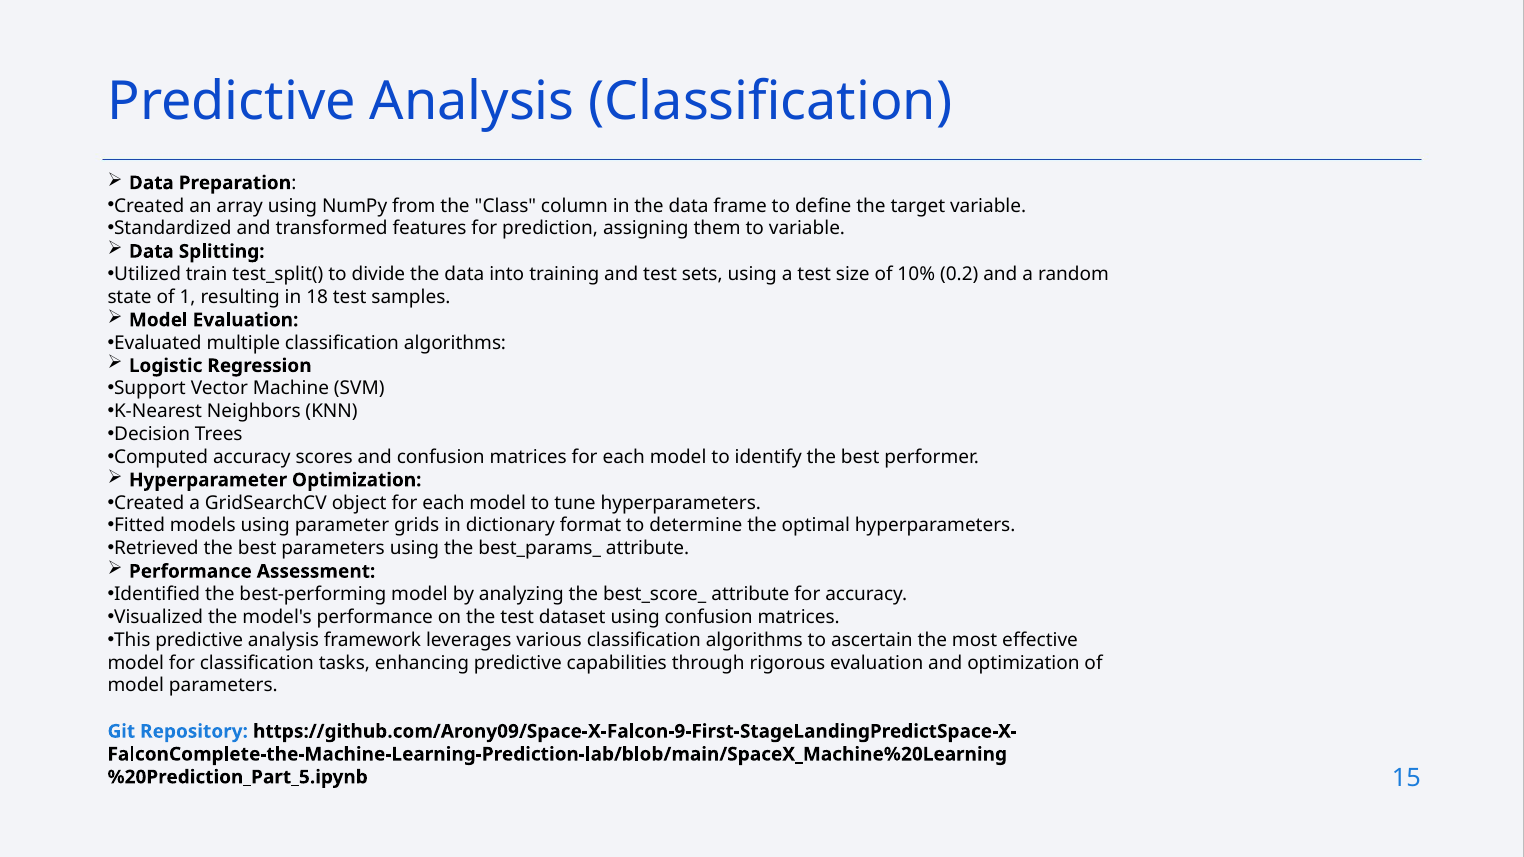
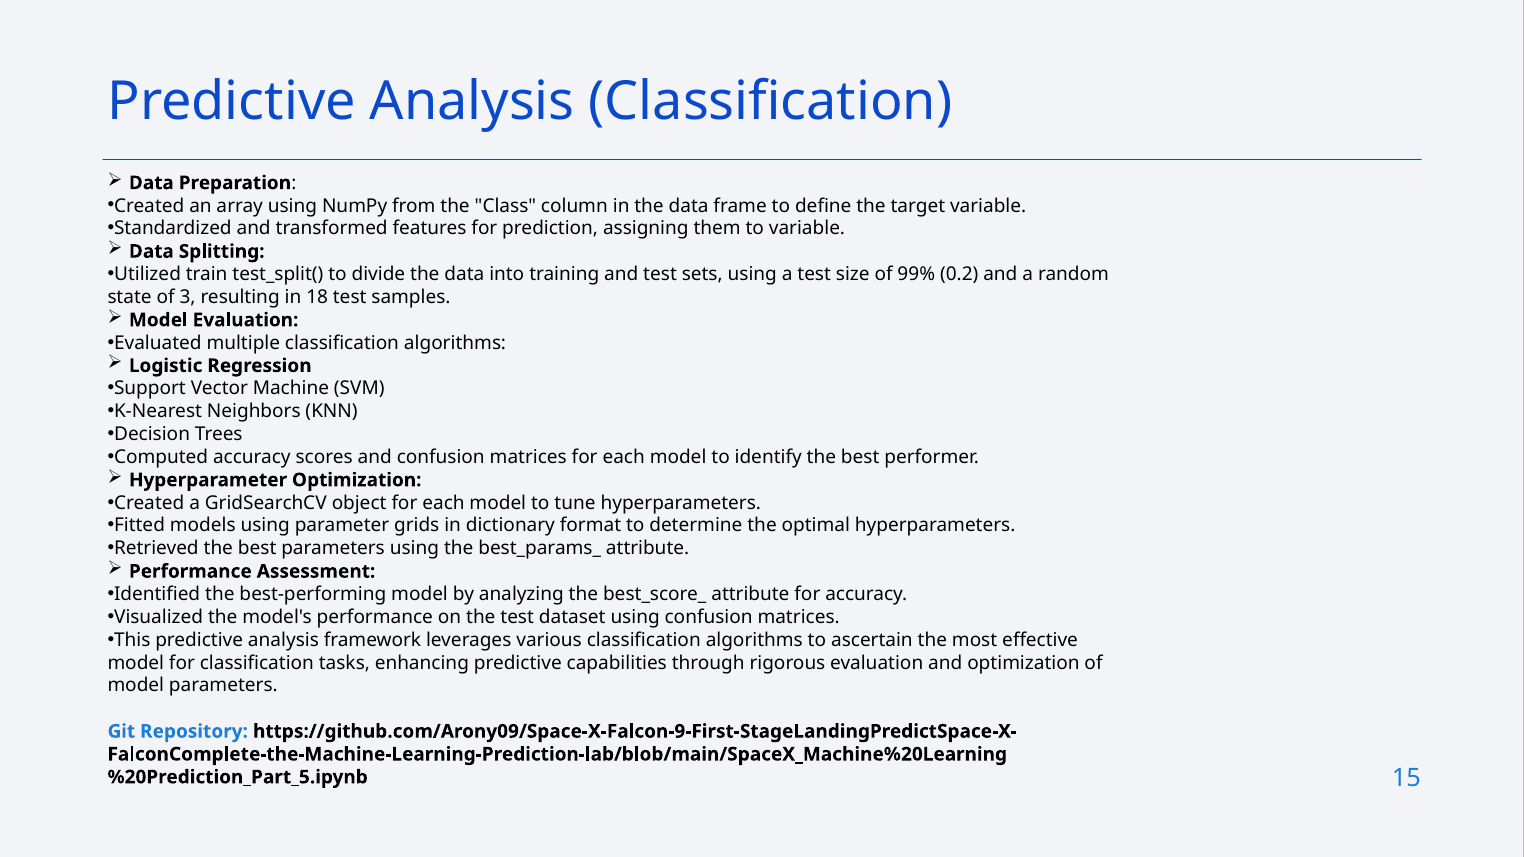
10%: 10% -> 99%
1: 1 -> 3
